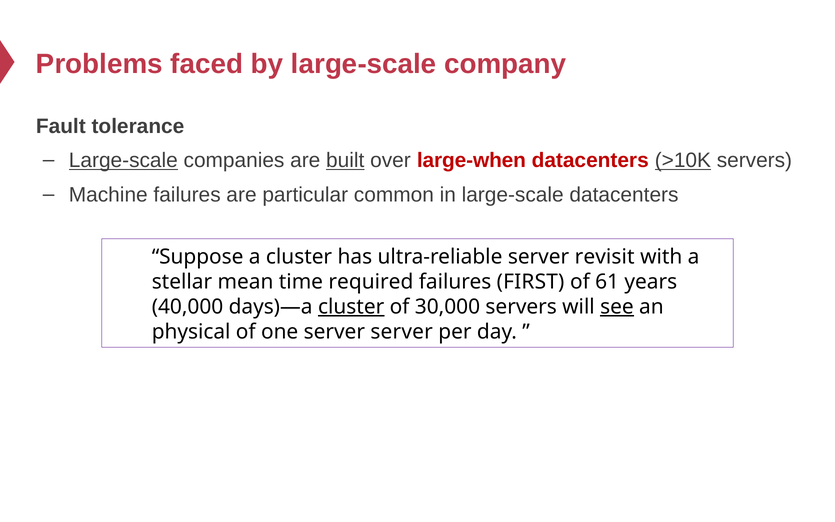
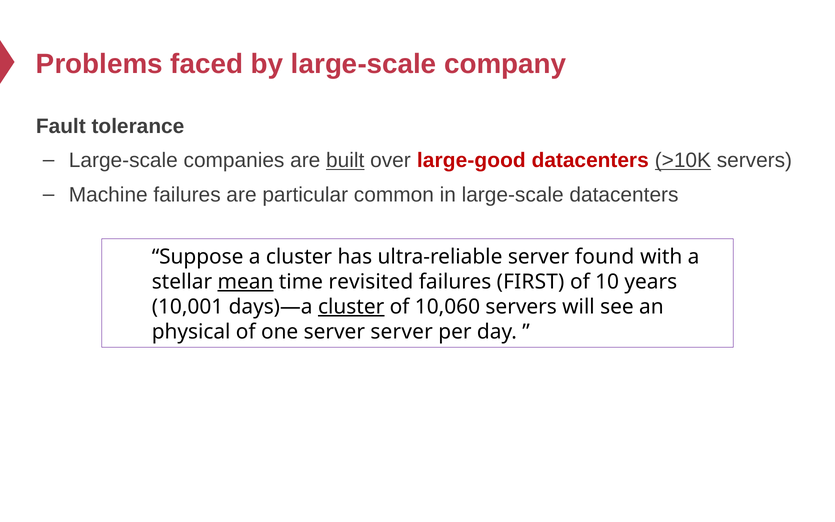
Large-scale at (123, 161) underline: present -> none
large-when: large-when -> large-good
revisit: revisit -> found
mean underline: none -> present
required: required -> revisited
61: 61 -> 10
40,000: 40,000 -> 10,001
30,000: 30,000 -> 10,060
see underline: present -> none
